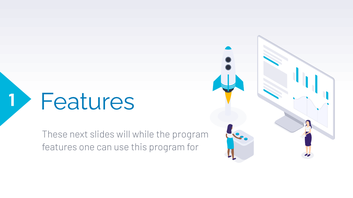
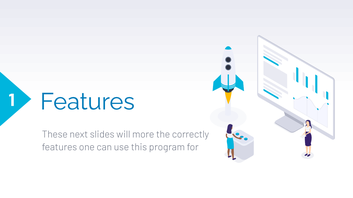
while: while -> more
the program: program -> correctly
